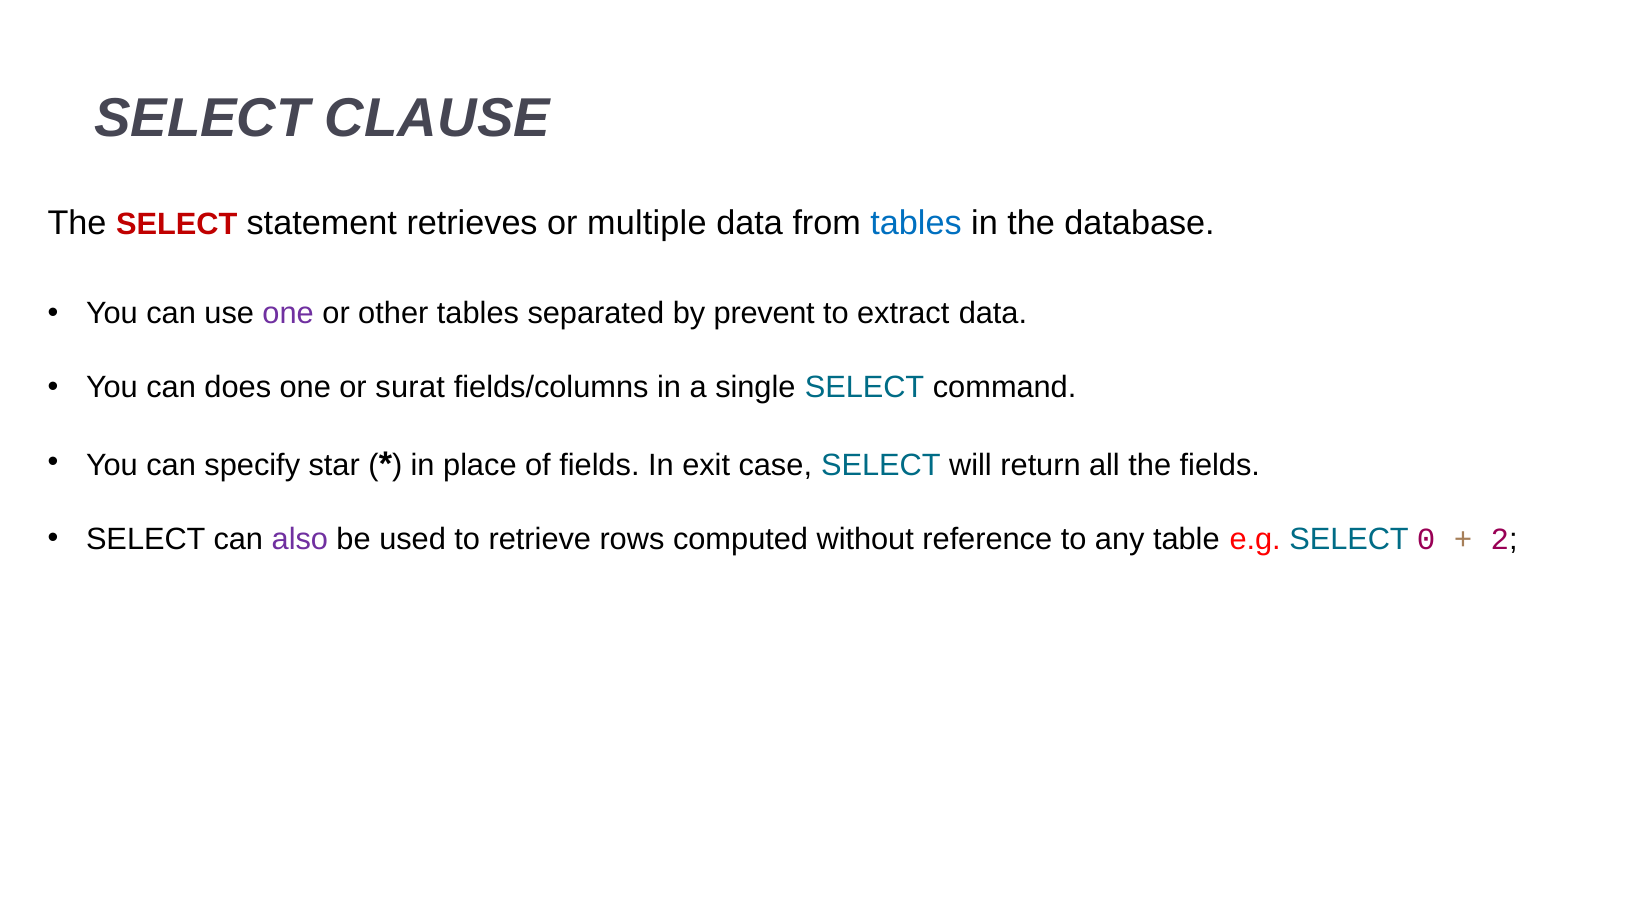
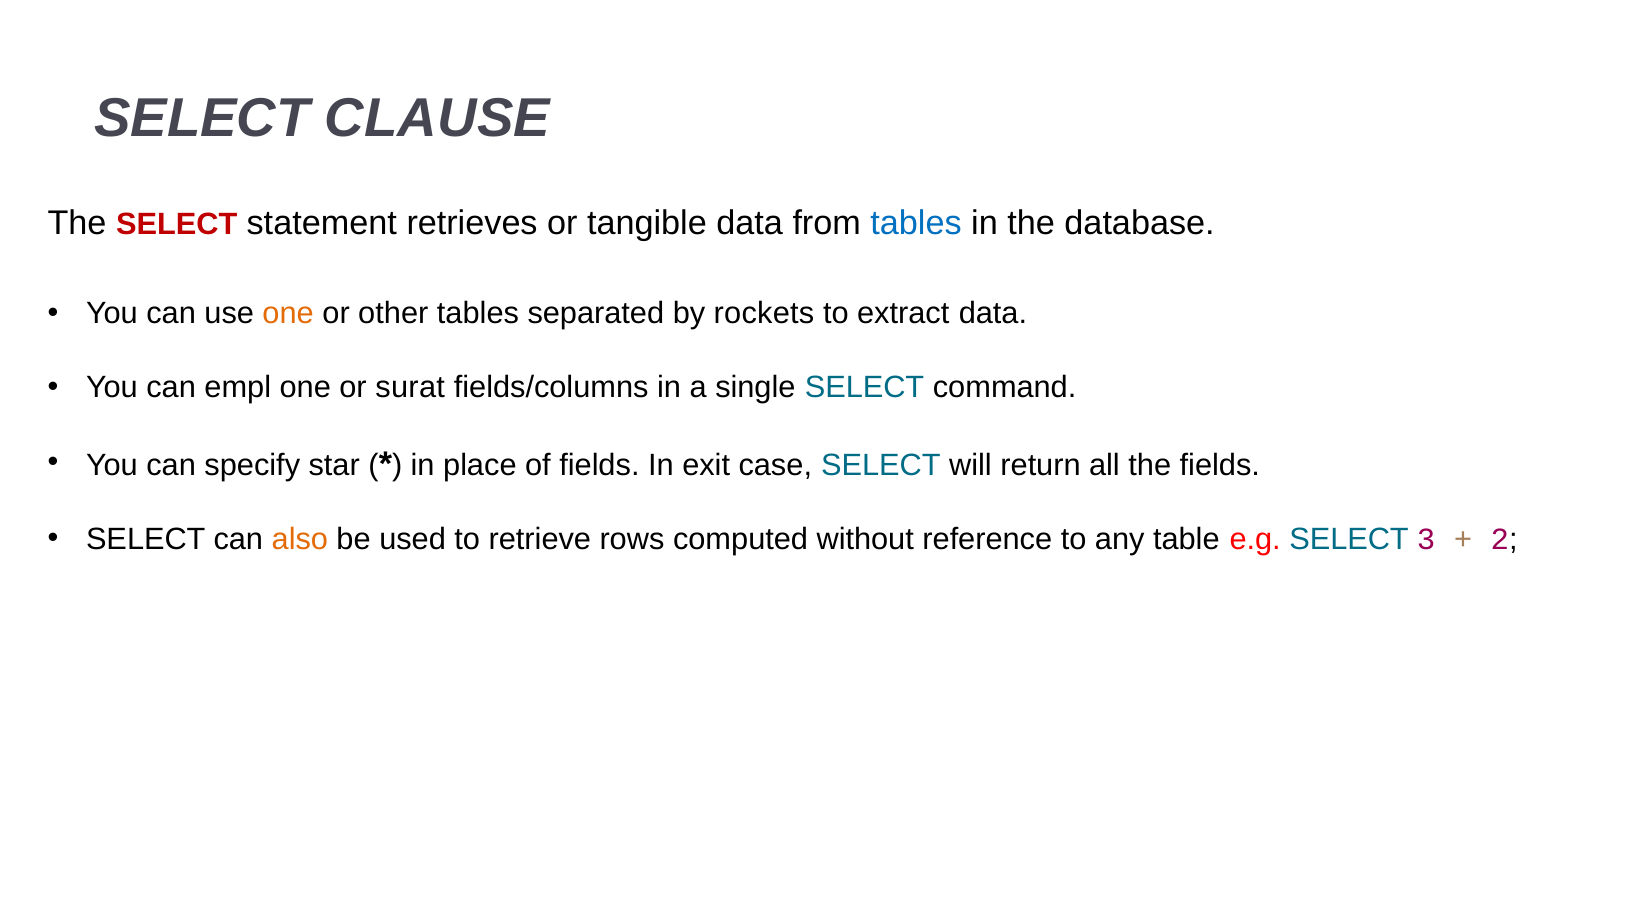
multiple: multiple -> tangible
one at (288, 314) colour: purple -> orange
prevent: prevent -> rockets
does: does -> empl
also colour: purple -> orange
0: 0 -> 3
